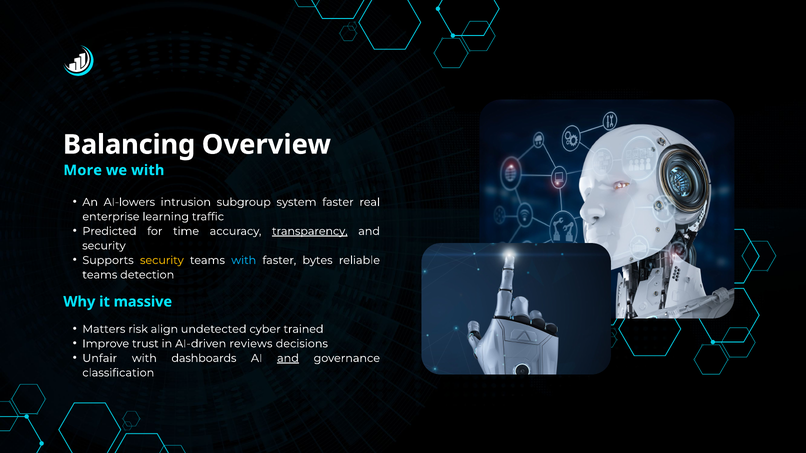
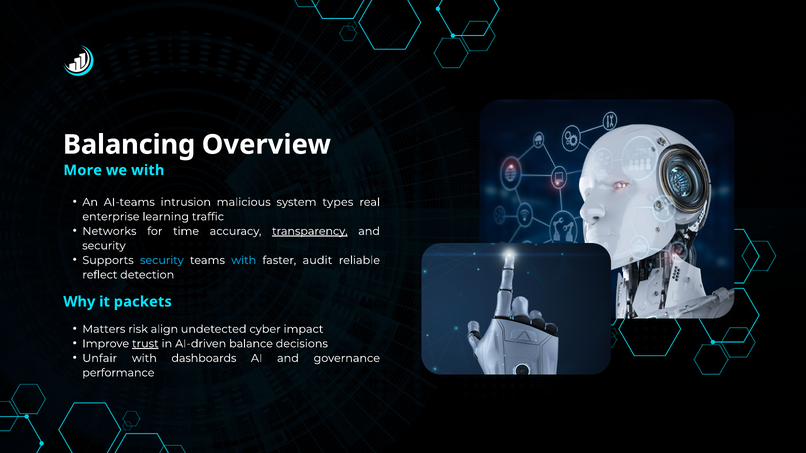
AI-lowers: AI-lowers -> AI-teams
subgroup: subgroup -> malicious
system faster: faster -> types
Predicted: Predicted -> Networks
security at (162, 260) colour: yellow -> light blue
bytes: bytes -> audit
teams at (100, 275): teams -> reflect
massive: massive -> packets
trained: trained -> impact
trust underline: none -> present
reviews: reviews -> balance
and at (288, 358) underline: present -> none
classification: classification -> performance
